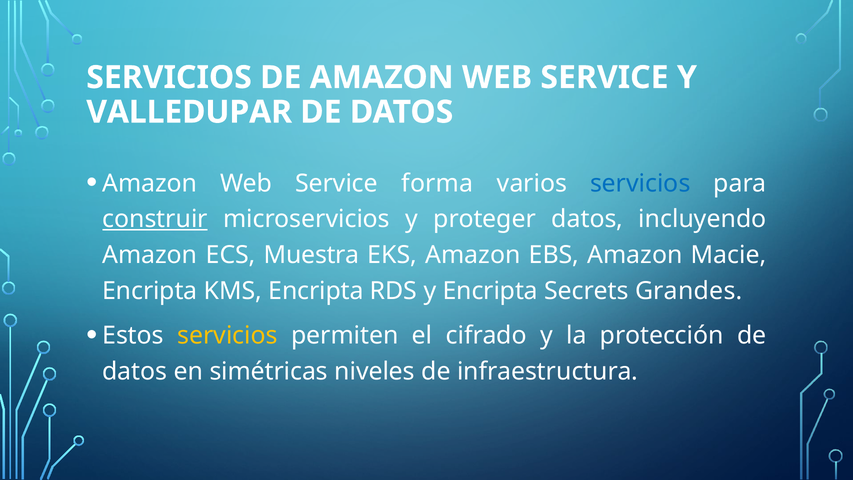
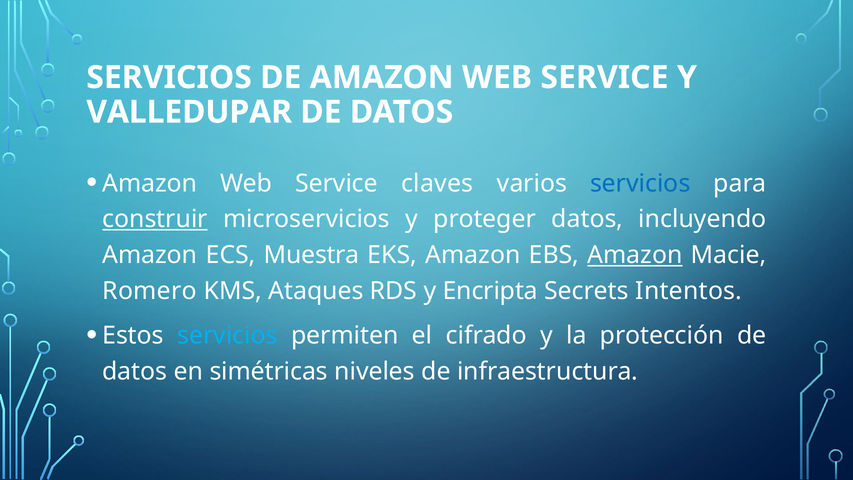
forma: forma -> claves
Amazon at (635, 255) underline: none -> present
Encripta at (150, 291): Encripta -> Romero
KMS Encripta: Encripta -> Ataques
Grandes: Grandes -> Intentos
servicios at (227, 335) colour: yellow -> light blue
